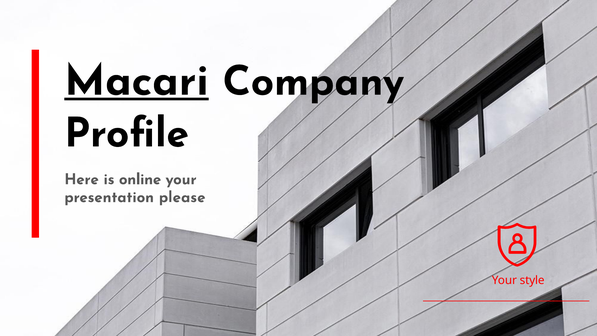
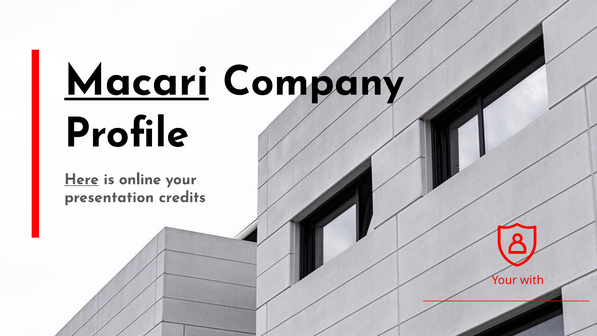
Here underline: none -> present
please: please -> credits
style: style -> with
